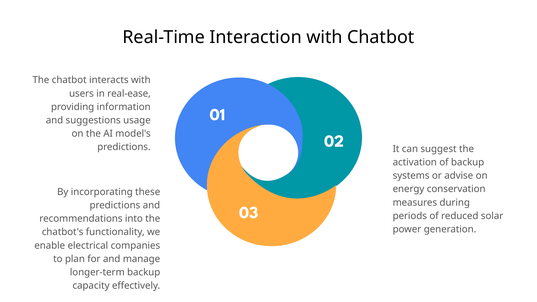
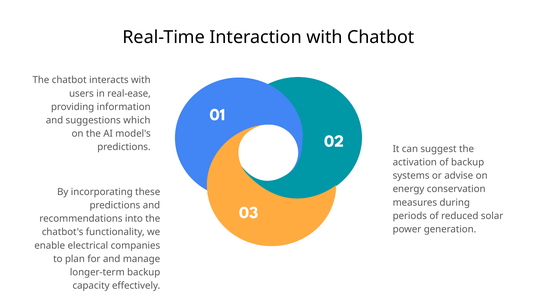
usage: usage -> which
